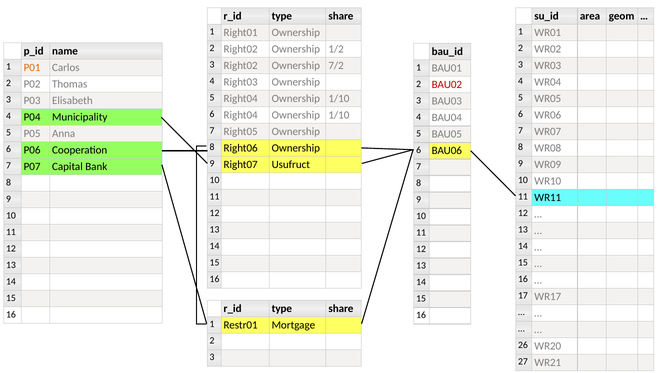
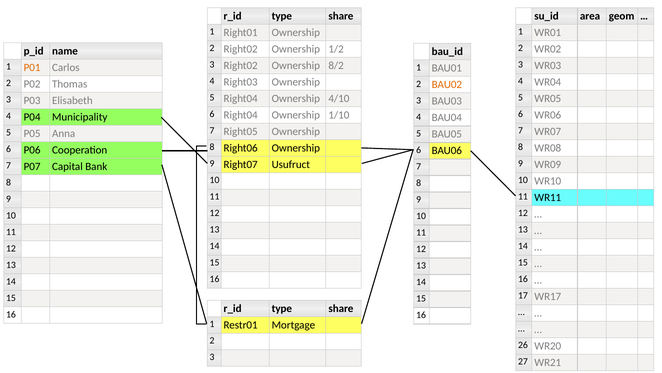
7/2: 7/2 -> 8/2
BAU02 colour: red -> orange
5 Right04 Ownership 1/10: 1/10 -> 4/10
